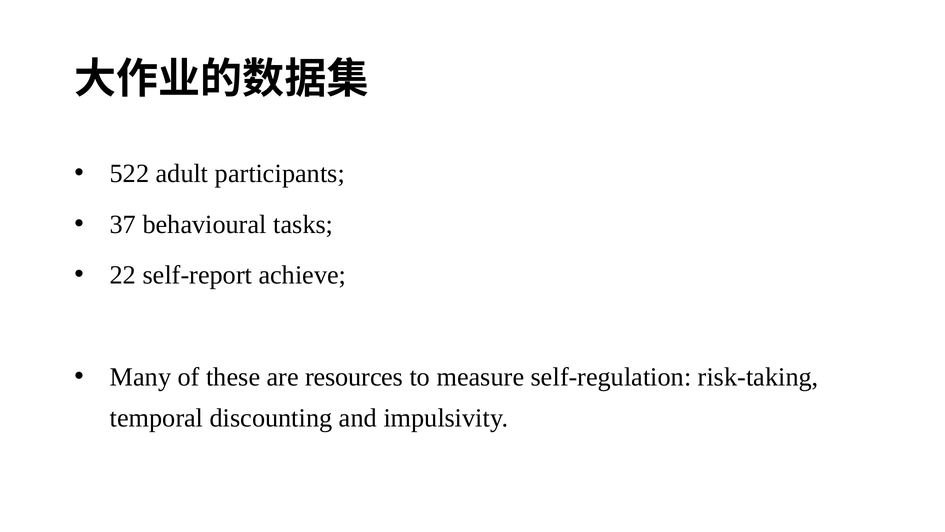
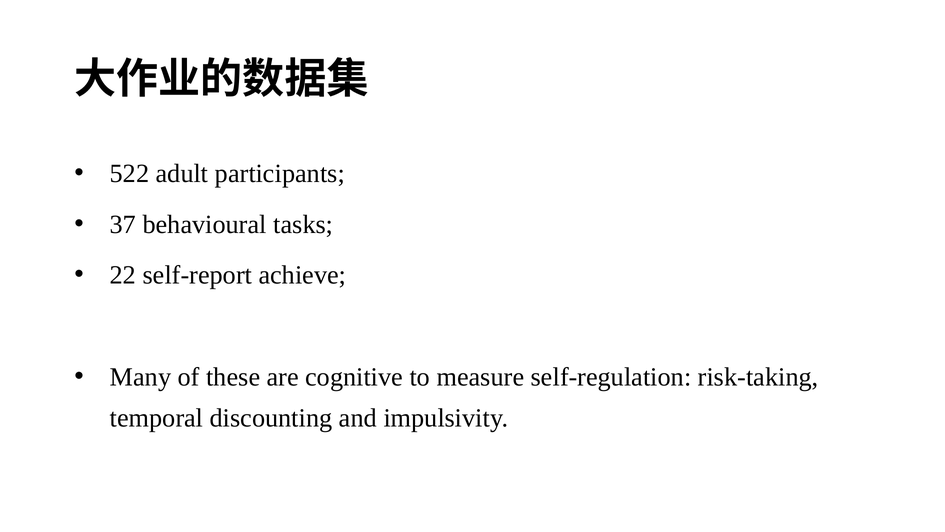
resources: resources -> cognitive
